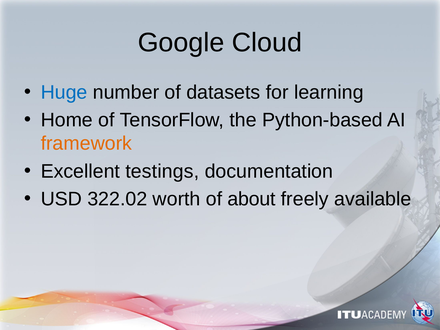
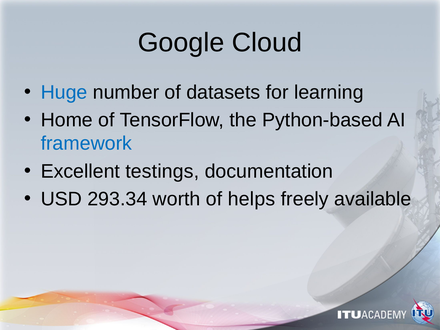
framework colour: orange -> blue
322.02: 322.02 -> 293.34
about: about -> helps
